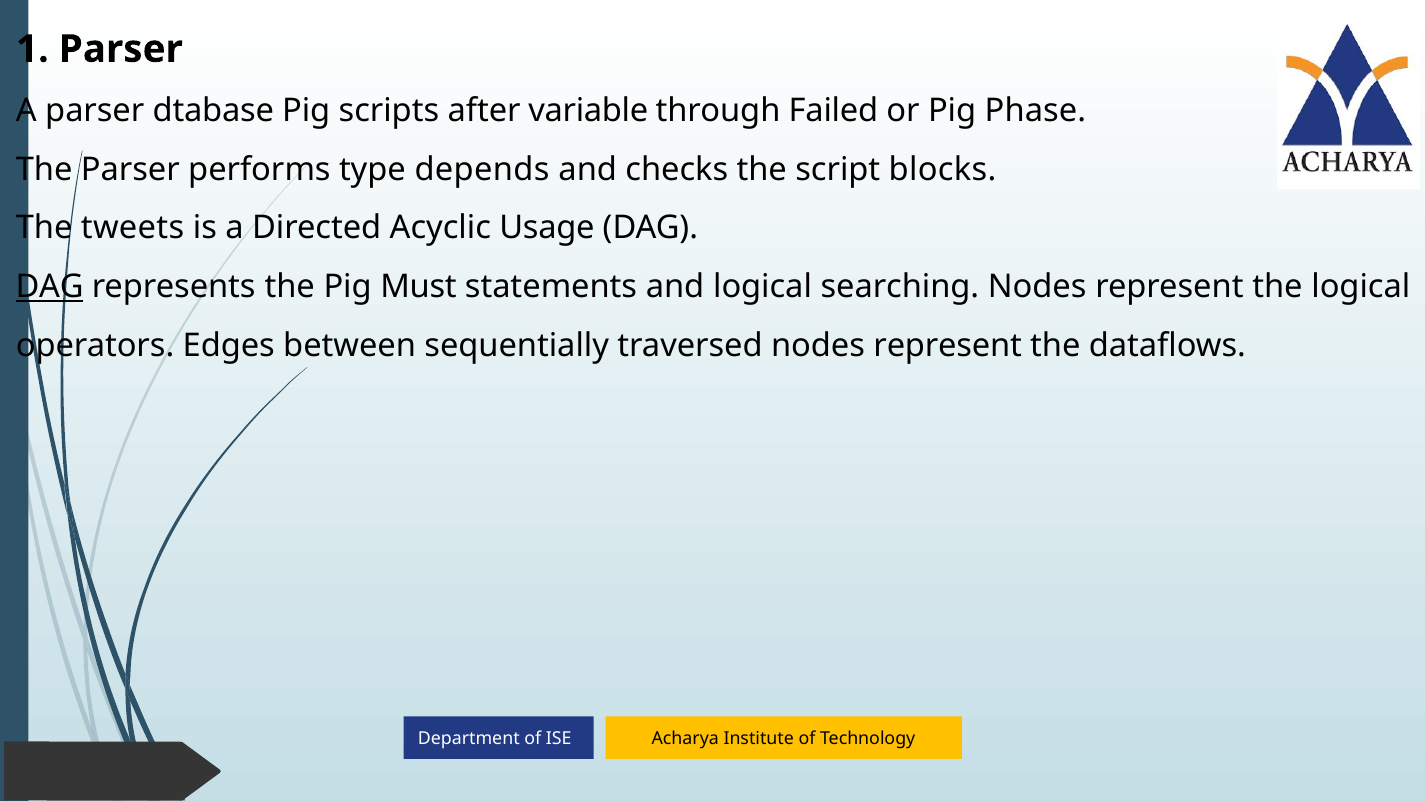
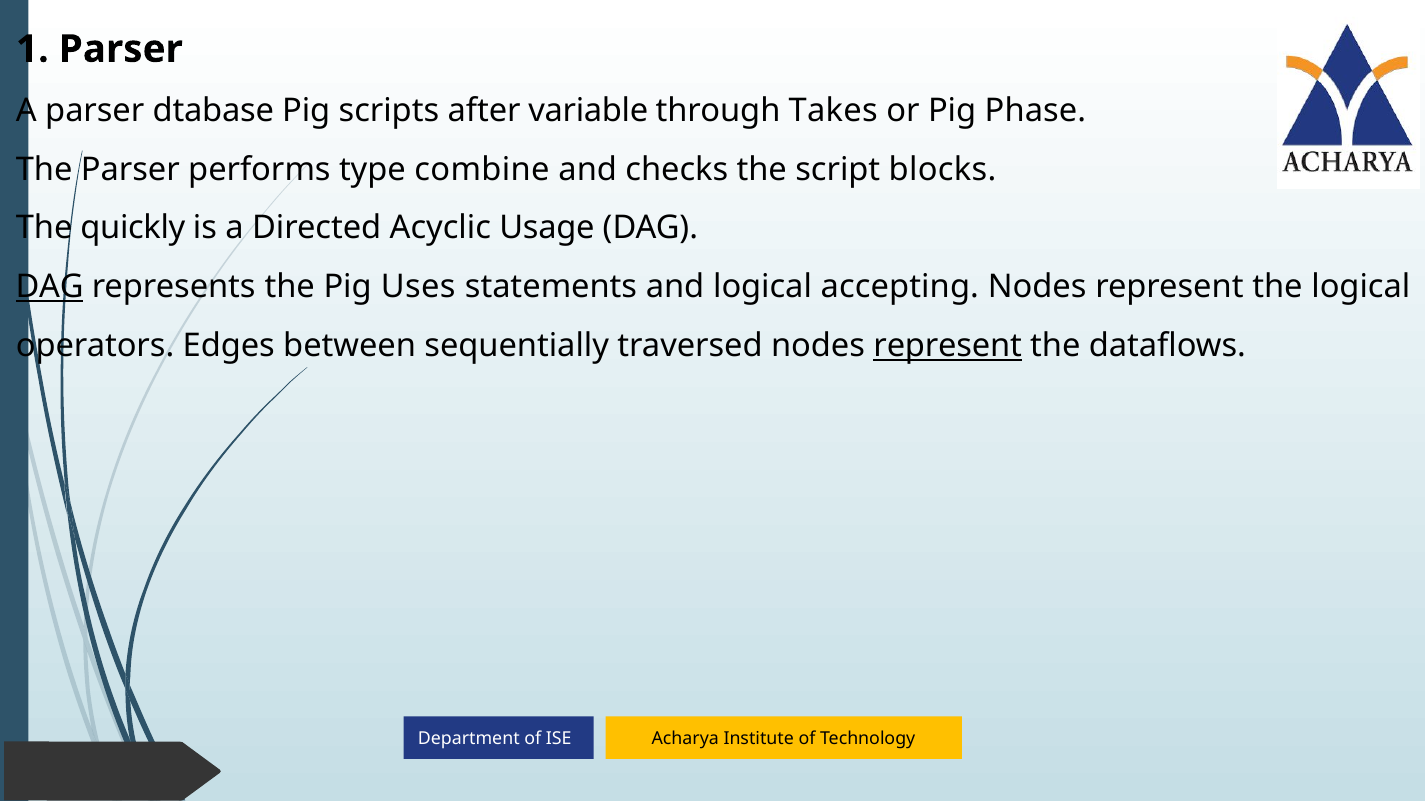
Failed: Failed -> Takes
depends: depends -> combine
tweets: tweets -> quickly
Must: Must -> Uses
searching: searching -> accepting
represent at (948, 346) underline: none -> present
